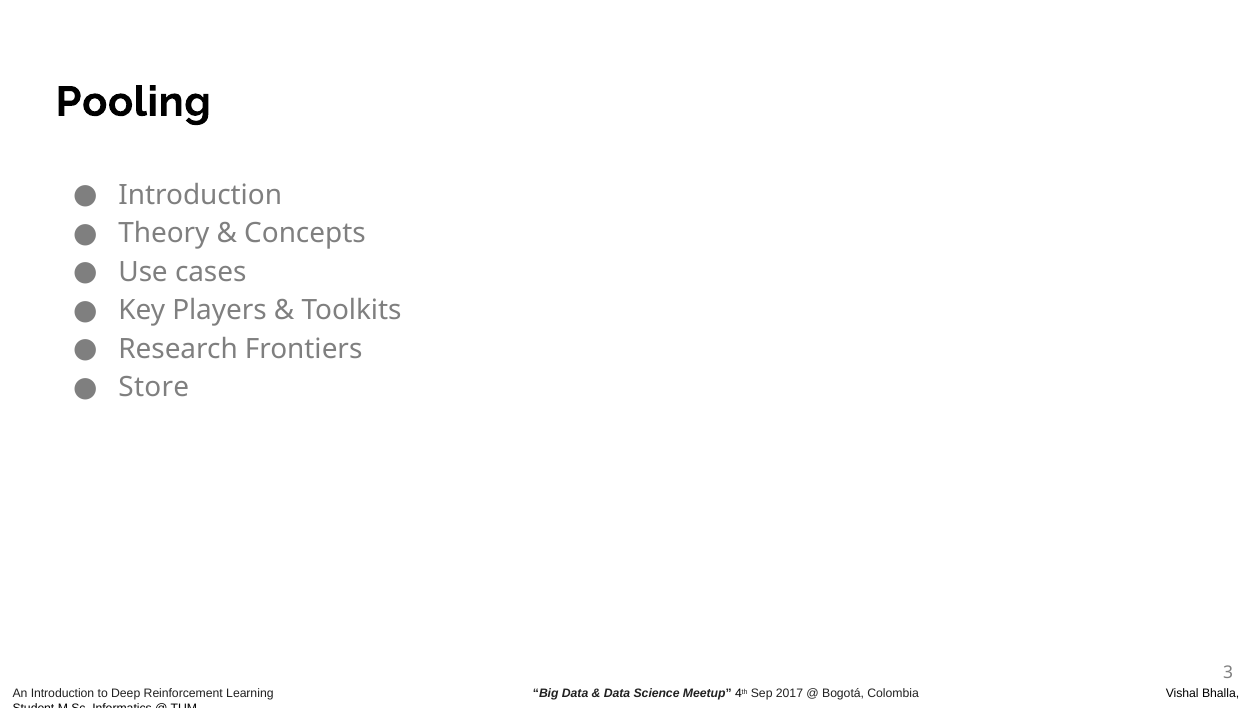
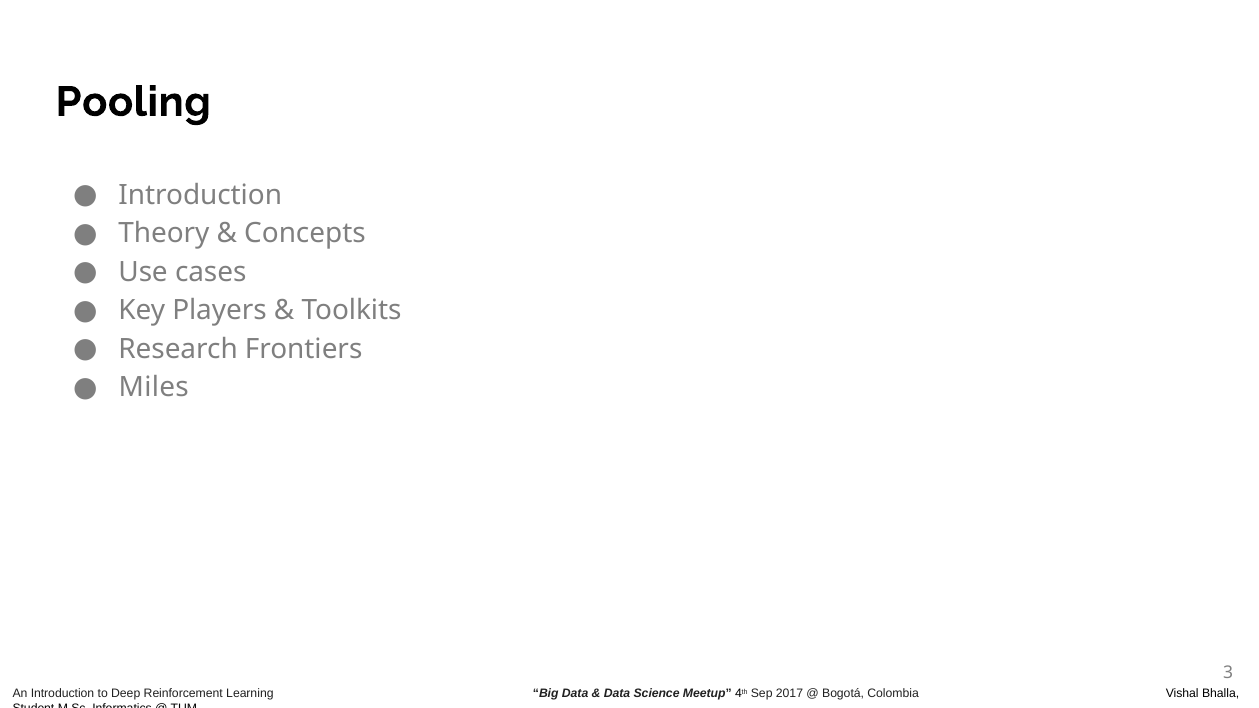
Store: Store -> Miles
